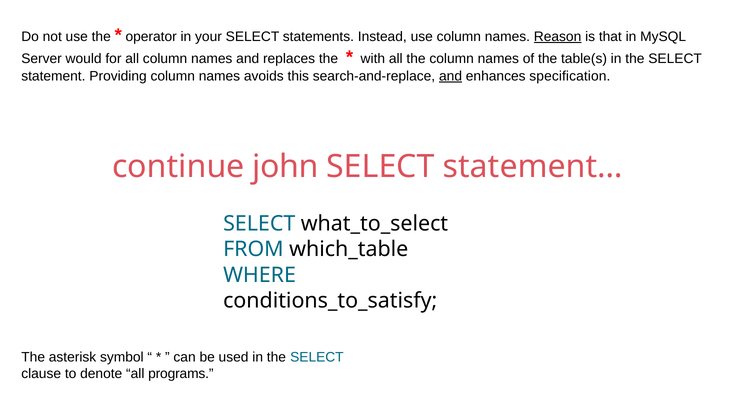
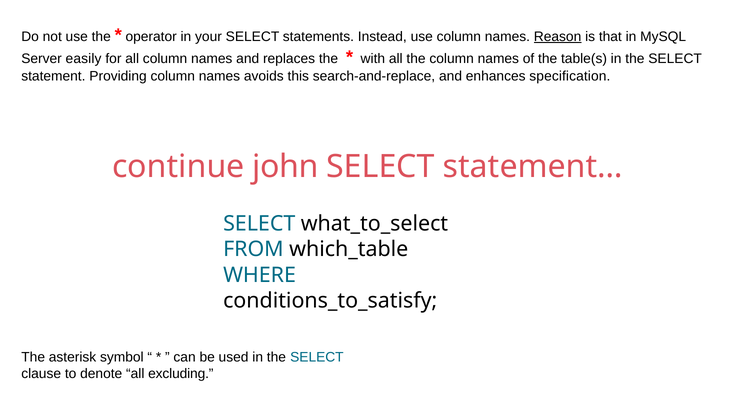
would: would -> easily
and at (451, 76) underline: present -> none
programs: programs -> excluding
